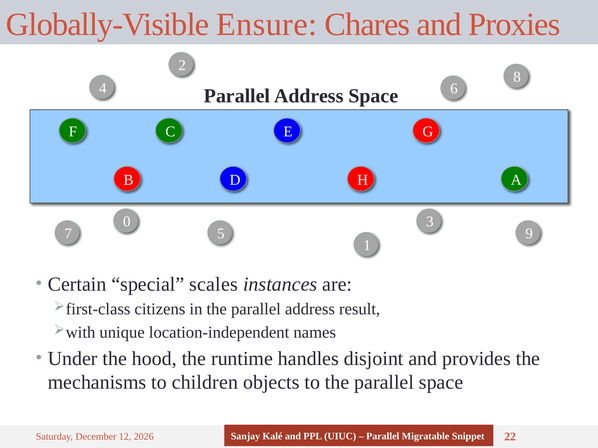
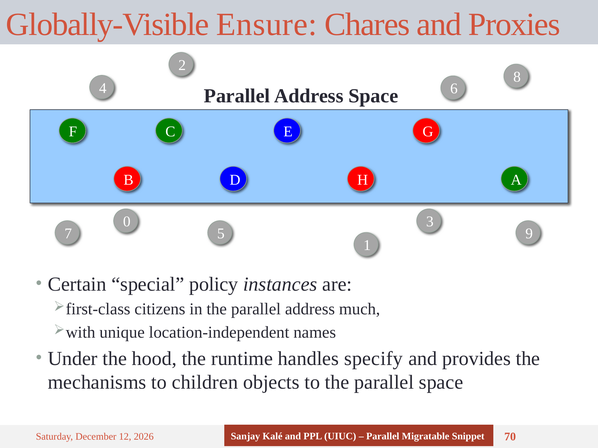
scales: scales -> policy
result: result -> much
disjoint: disjoint -> specify
22: 22 -> 70
